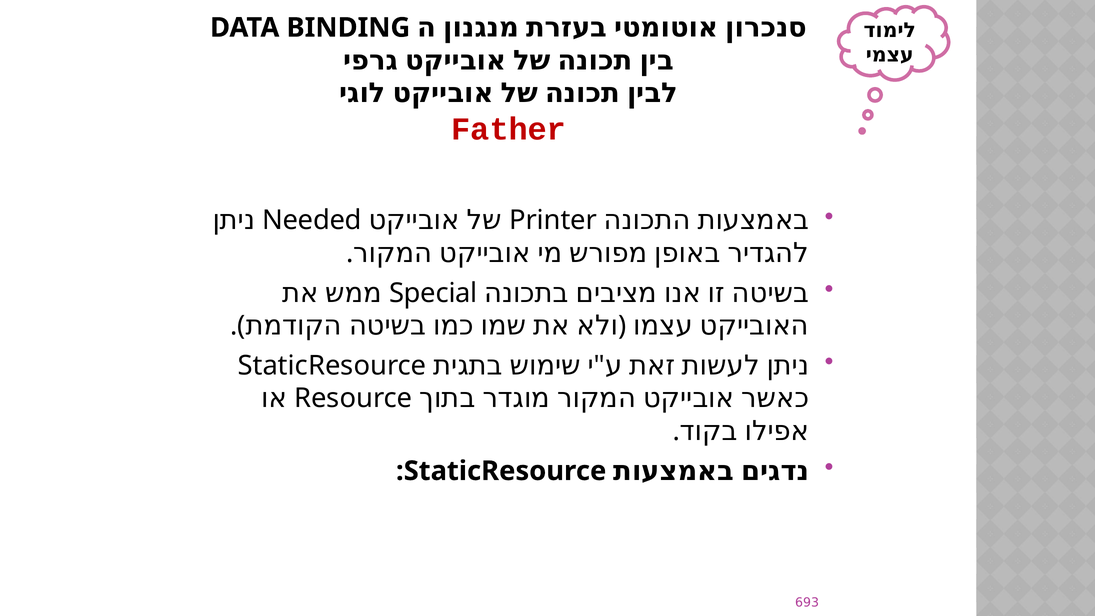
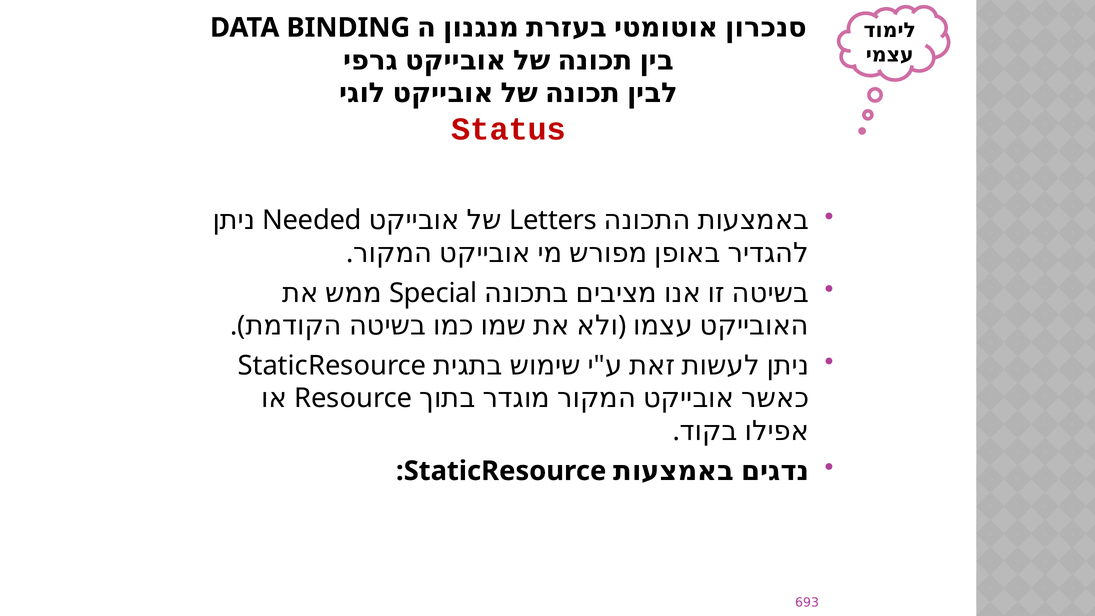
Father: Father -> Status
Printer: Printer -> Letters
